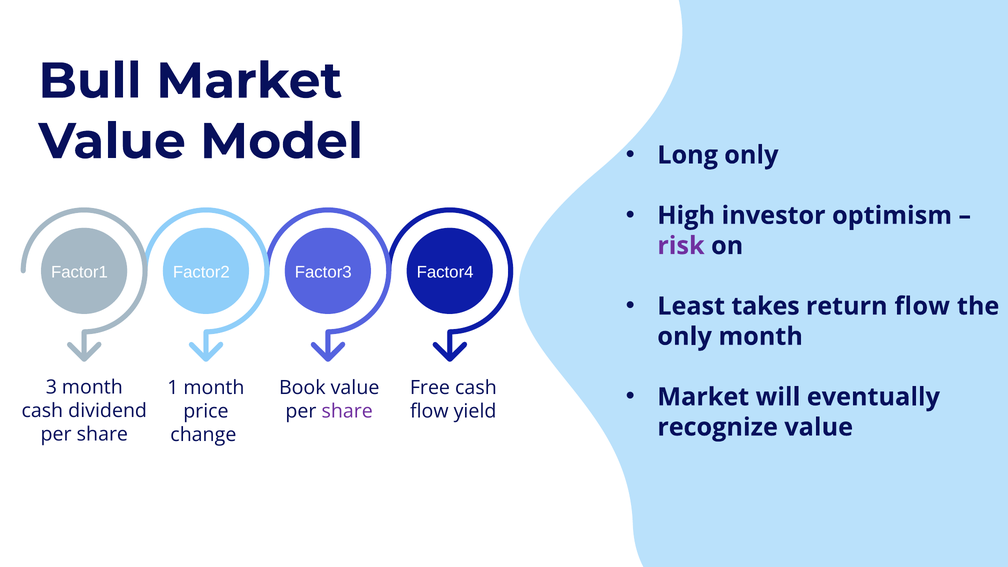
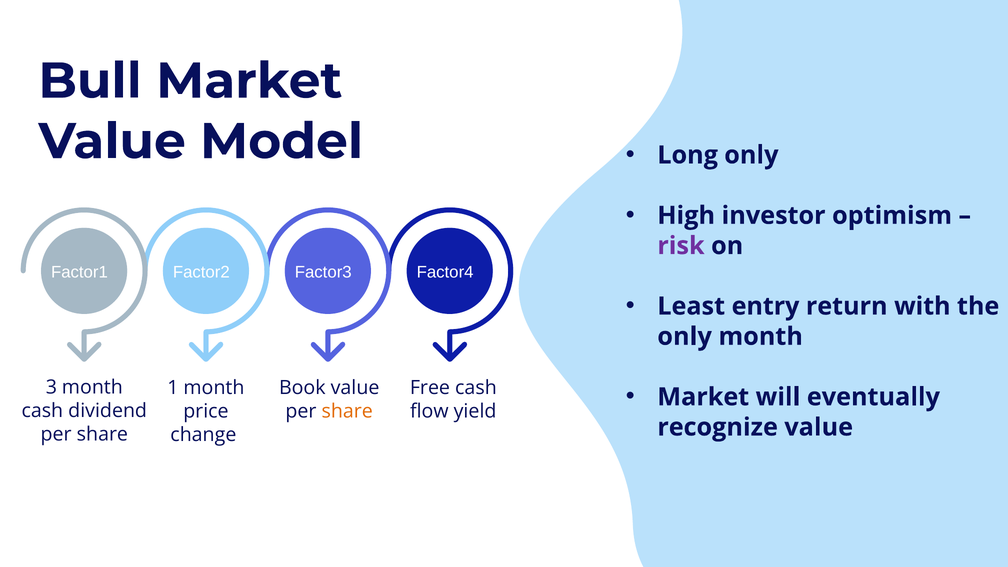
takes: takes -> entry
return flow: flow -> with
share at (347, 411) colour: purple -> orange
